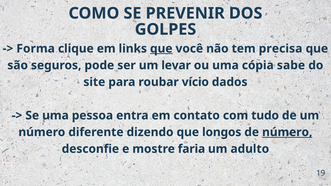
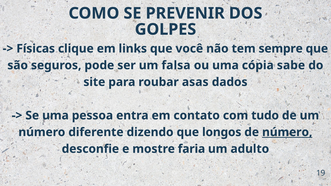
Forma: Forma -> Físicas
que at (161, 49) underline: present -> none
precisa: precisa -> sempre
levar: levar -> falsa
vício: vício -> asas
